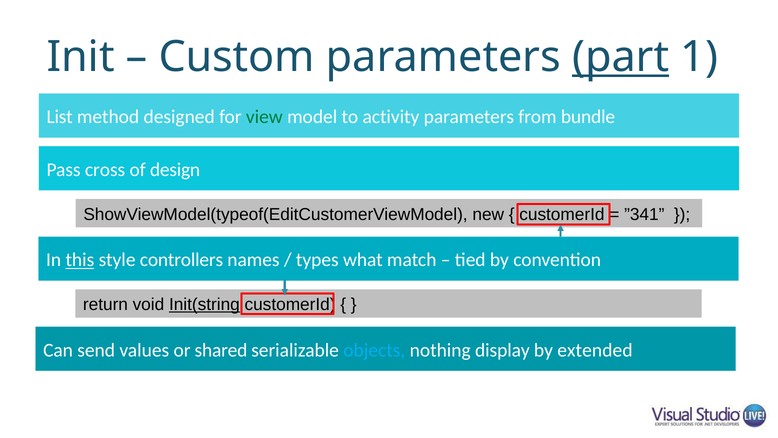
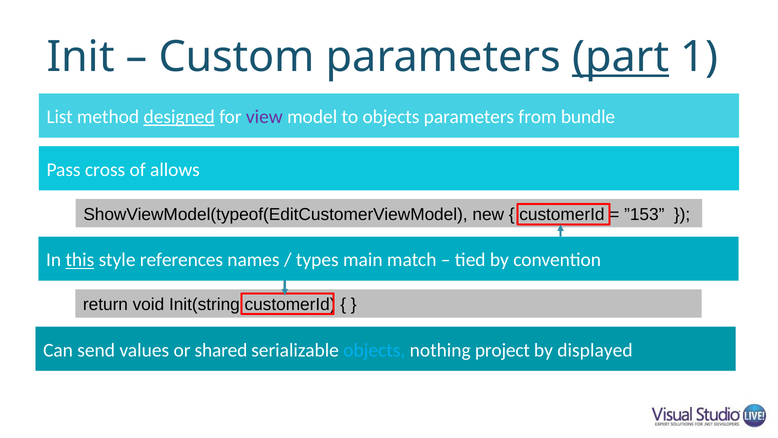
designed underline: none -> present
view colour: green -> purple
to activity: activity -> objects
design: design -> allows
”341: ”341 -> ”153
controllers: controllers -> references
what: what -> main
Init(string underline: present -> none
display: display -> project
extended: extended -> displayed
